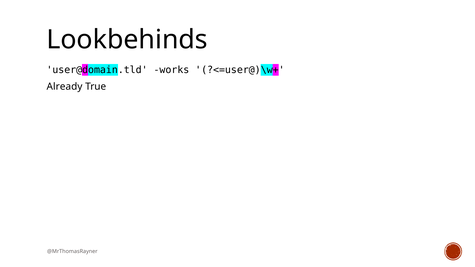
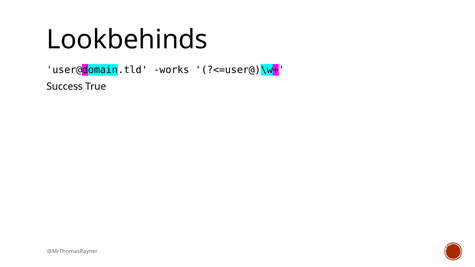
Already: Already -> Success
